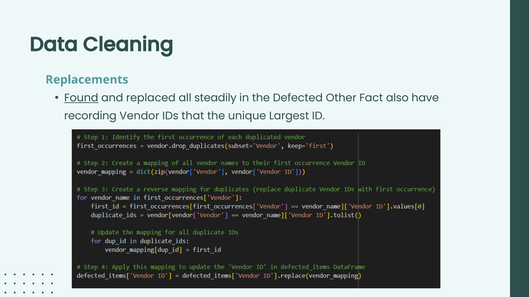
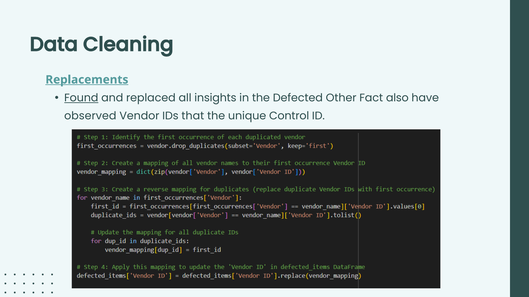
Replacements underline: none -> present
steadily: steadily -> insights
recording: recording -> observed
Largest: Largest -> Control
